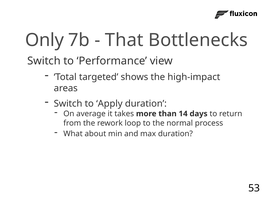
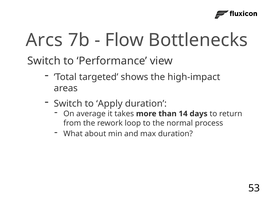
Only: Only -> Arcs
That: That -> Flow
